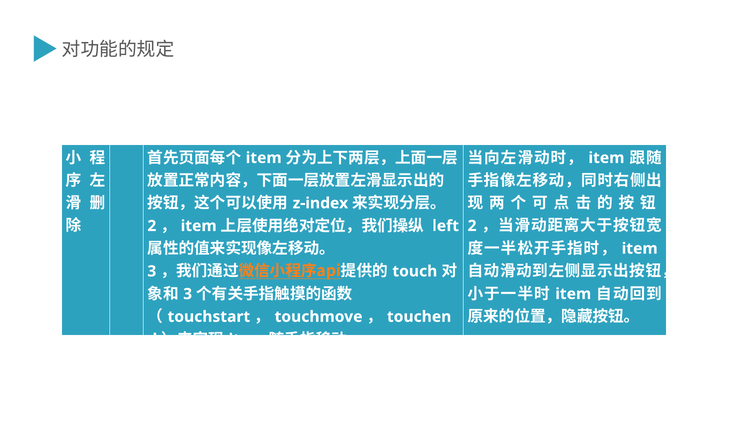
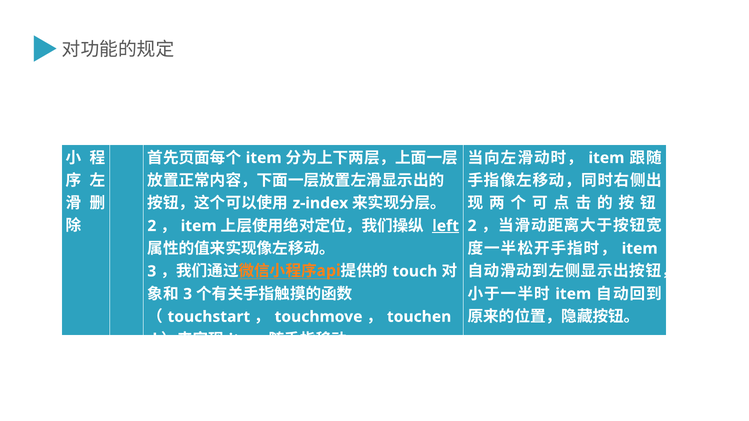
left underline: none -> present
